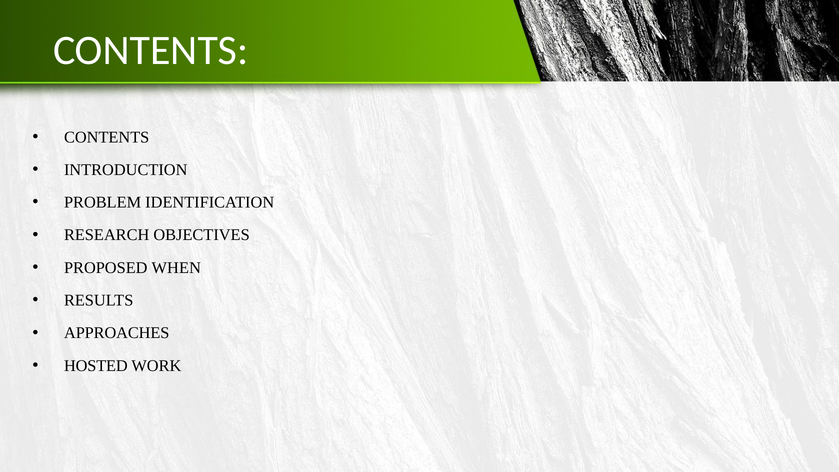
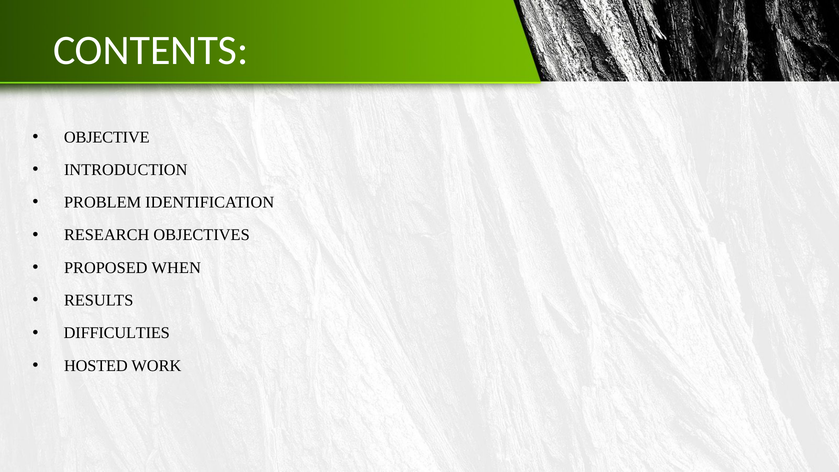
CONTENTS at (107, 137): CONTENTS -> OBJECTIVE
APPROACHES: APPROACHES -> DIFFICULTIES
